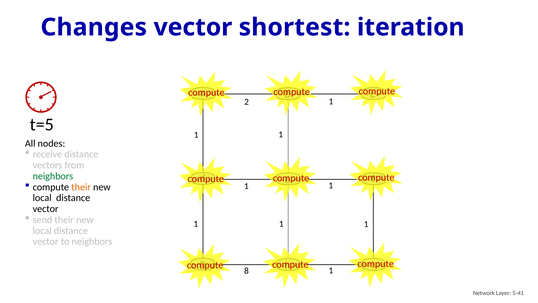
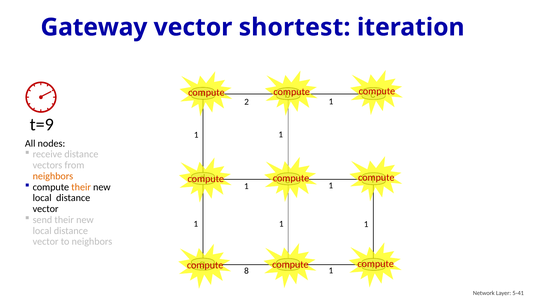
Changes: Changes -> Gateway
t=5: t=5 -> t=9
neighbors at (53, 176) colour: green -> orange
